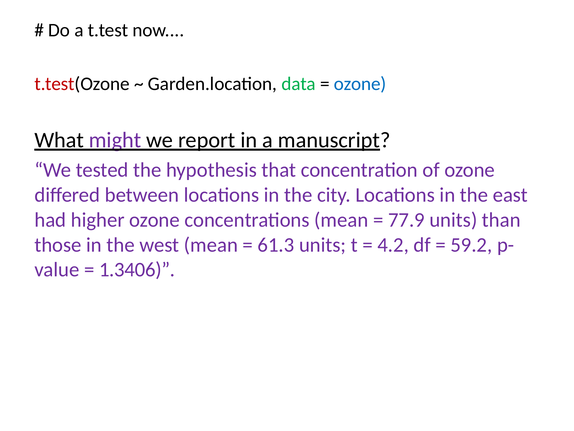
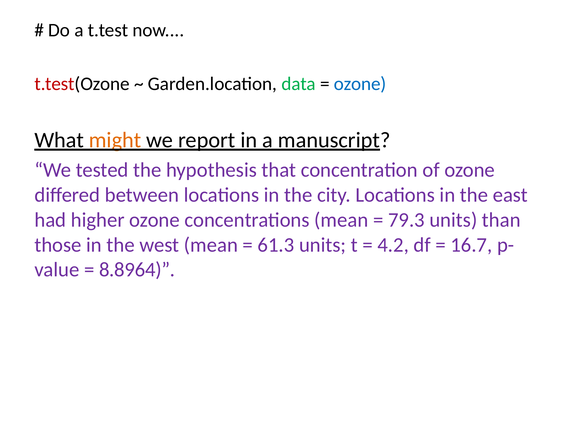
might colour: purple -> orange
77.9: 77.9 -> 79.3
59.2: 59.2 -> 16.7
1.3406: 1.3406 -> 8.8964
